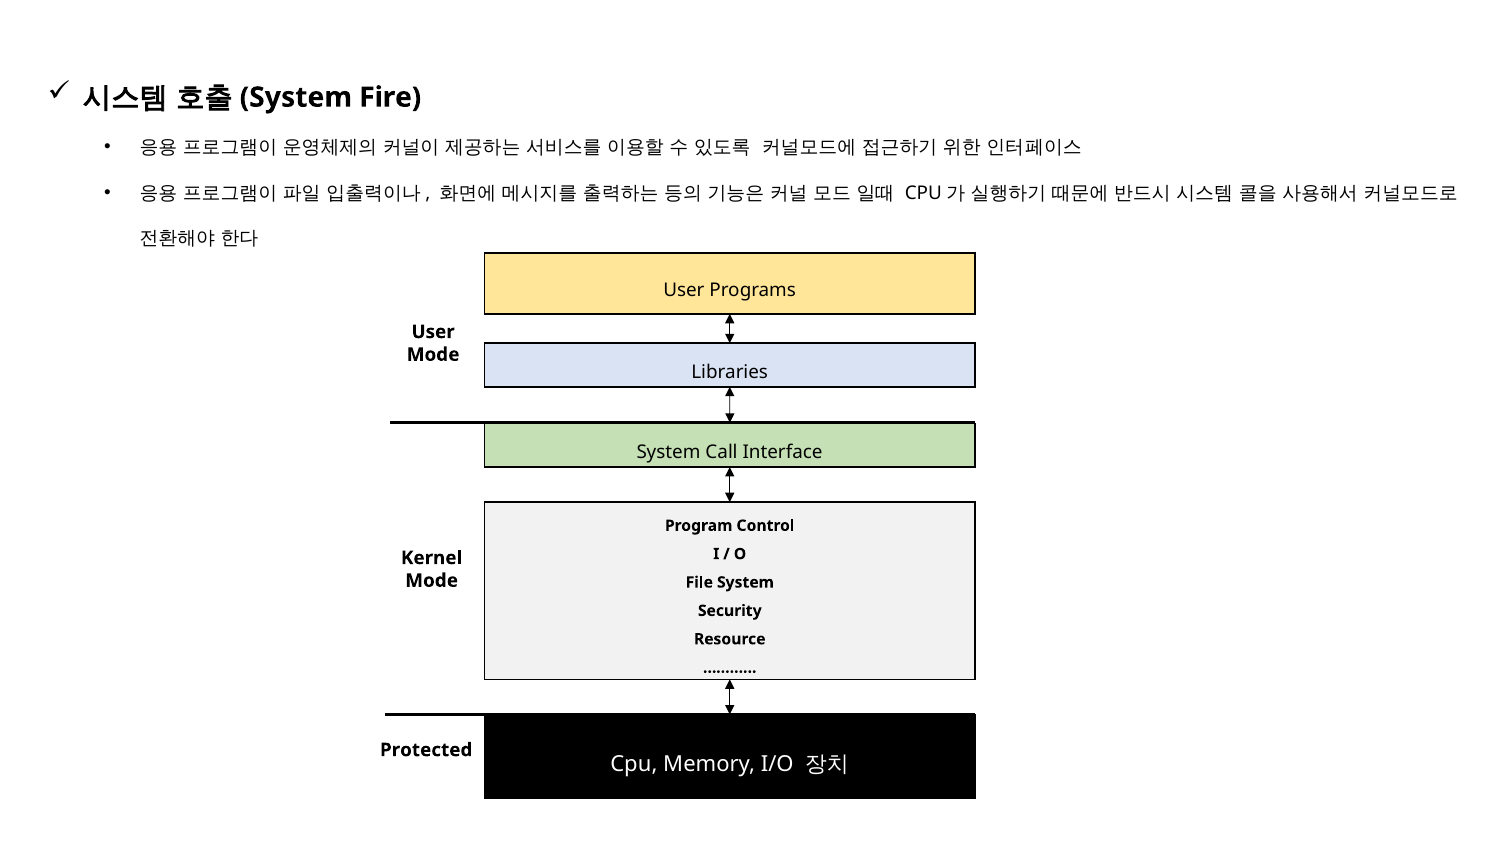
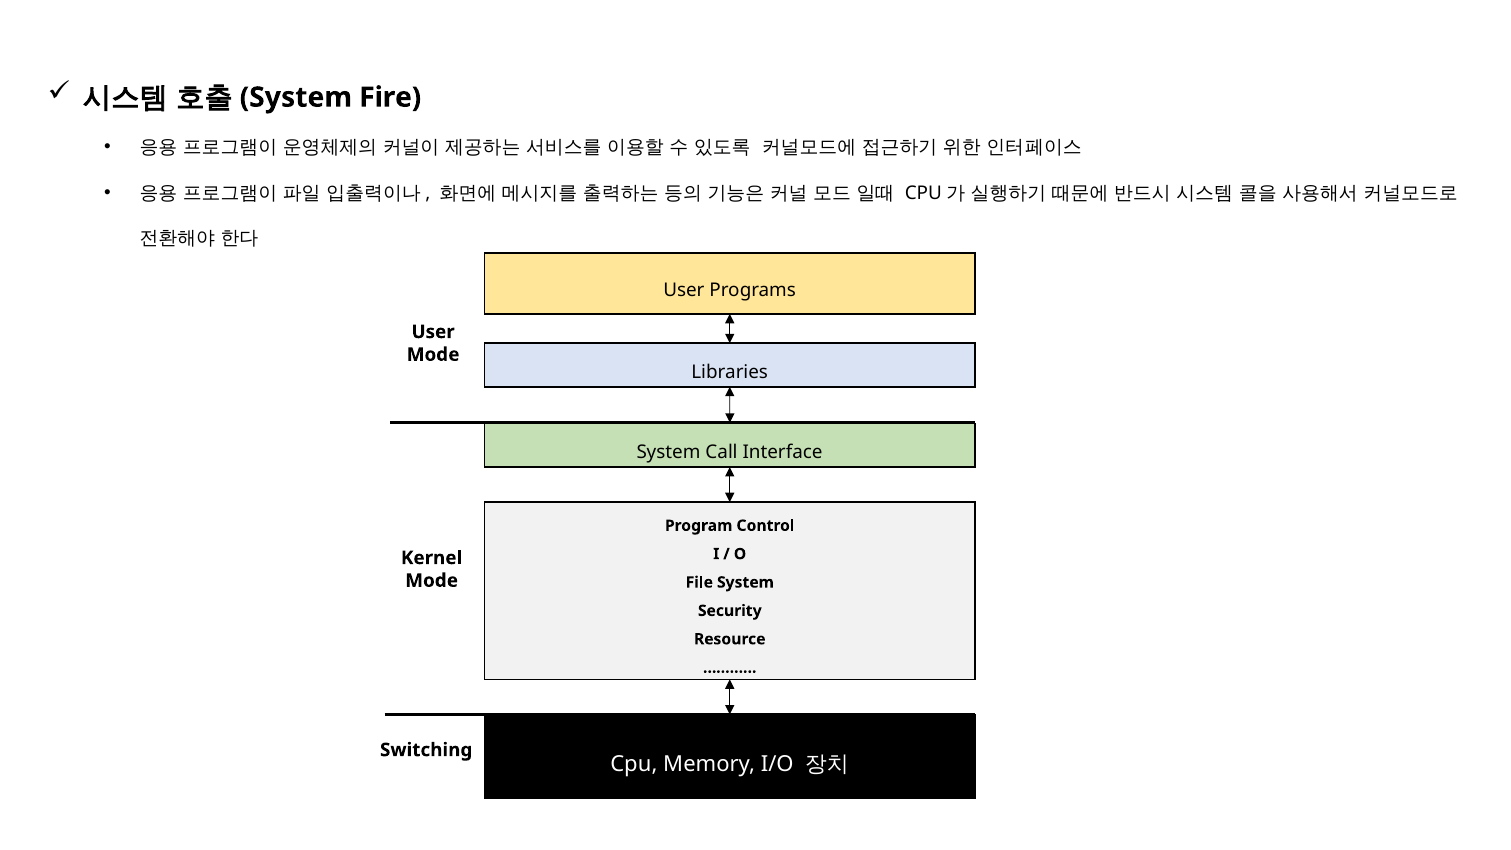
Protected: Protected -> Switching
